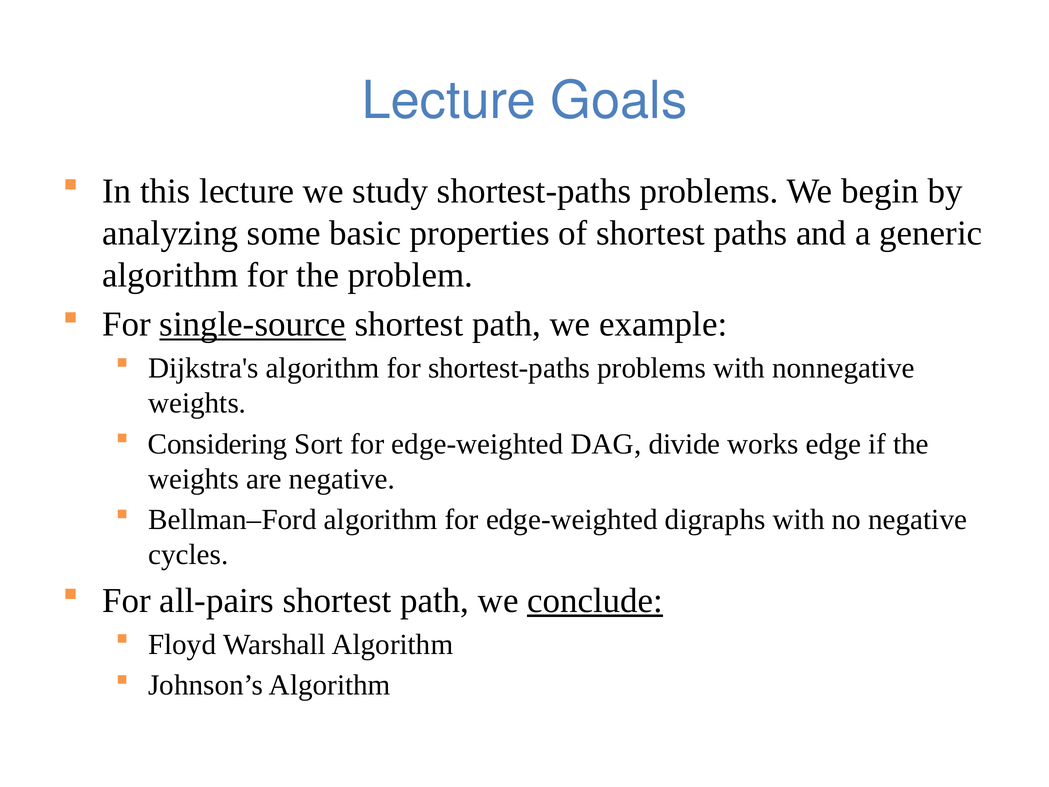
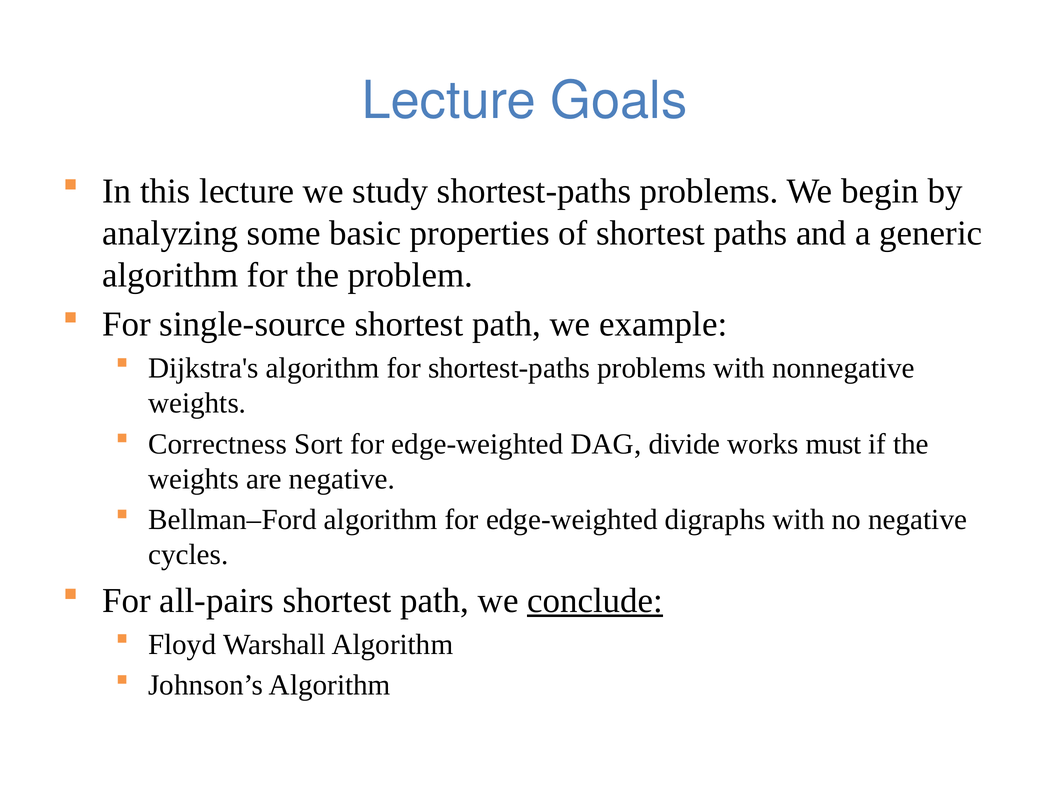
single-source underline: present -> none
Considering: Considering -> Correctness
edge: edge -> must
